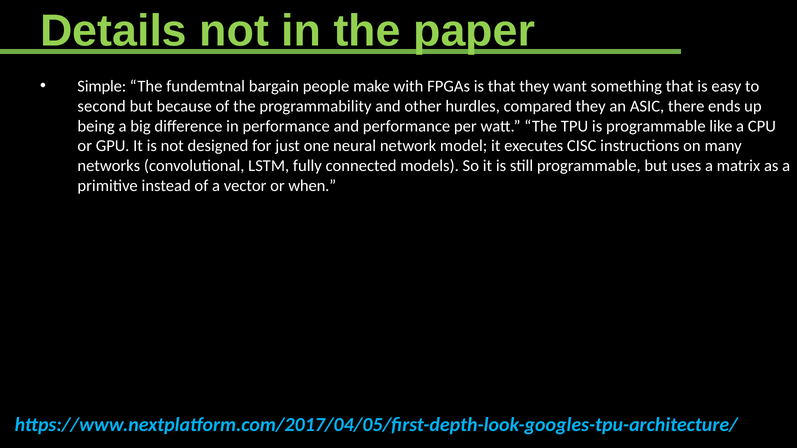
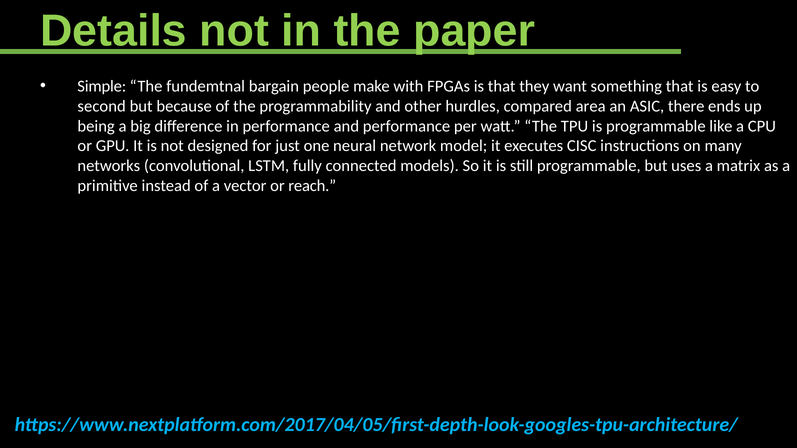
compared they: they -> area
when: when -> reach
